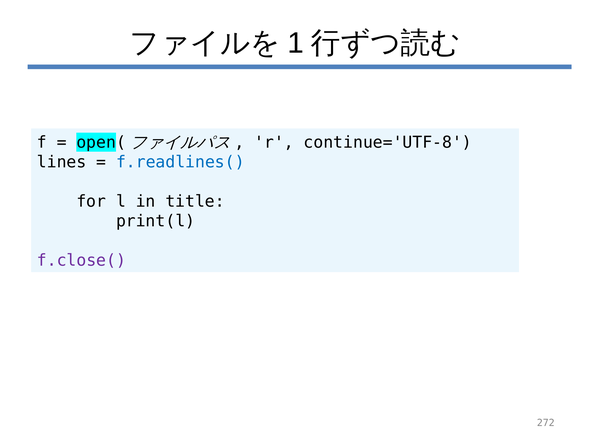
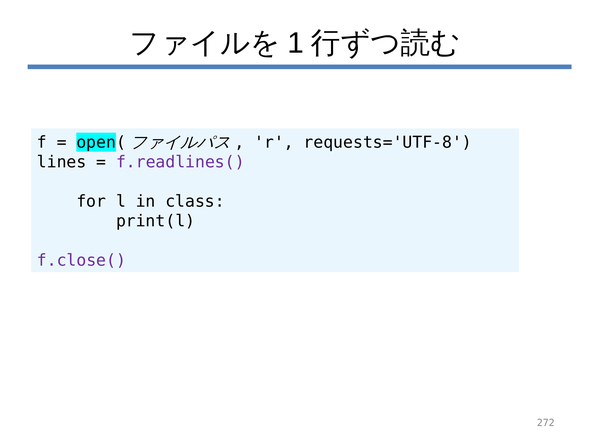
continue='UTF-8: continue='UTF-8 -> requests='UTF-8
f.readlines( colour: blue -> purple
title: title -> class
